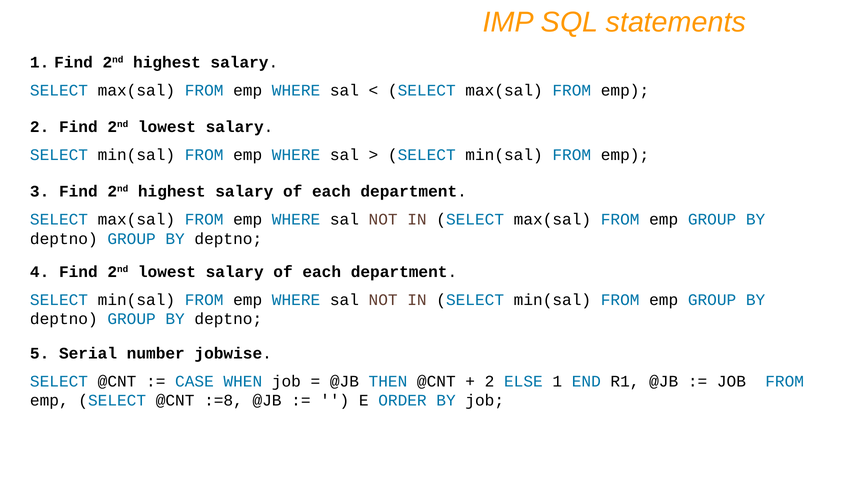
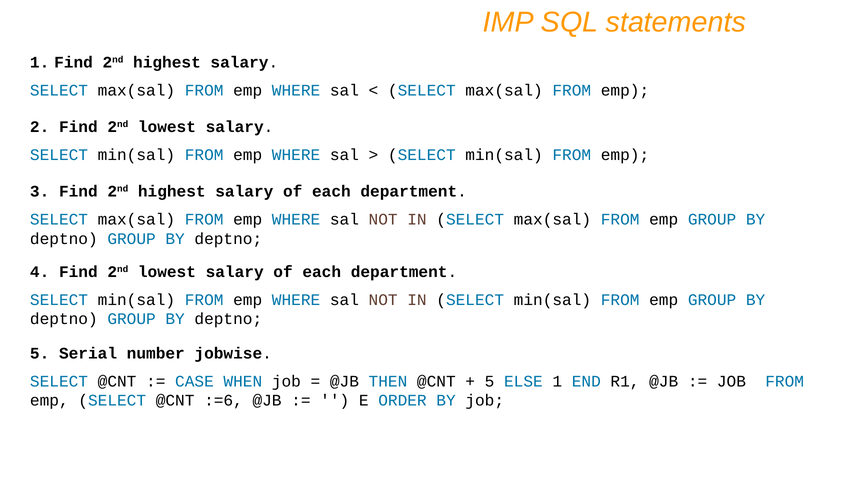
2 at (490, 381): 2 -> 5
:=8: :=8 -> :=6
